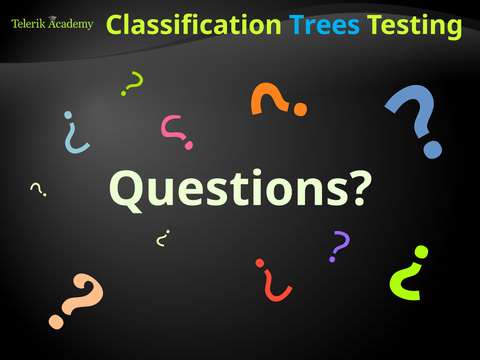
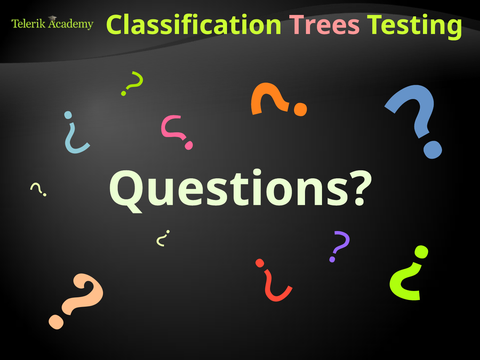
Trees colour: light blue -> pink
